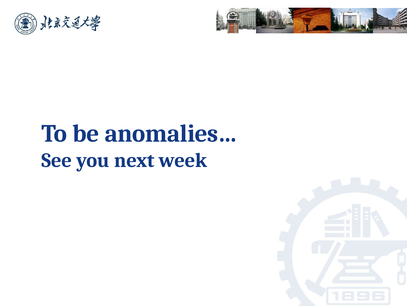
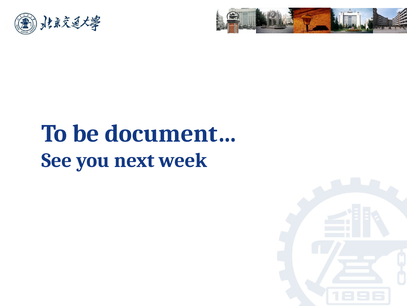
anomalies…: anomalies… -> document…
